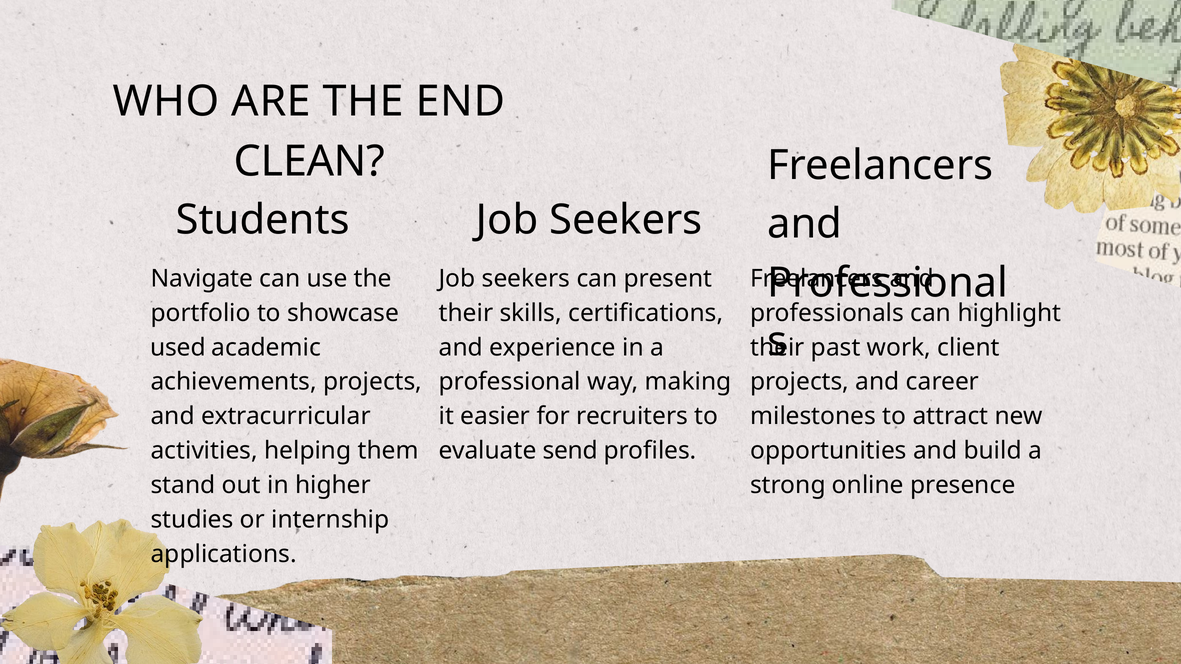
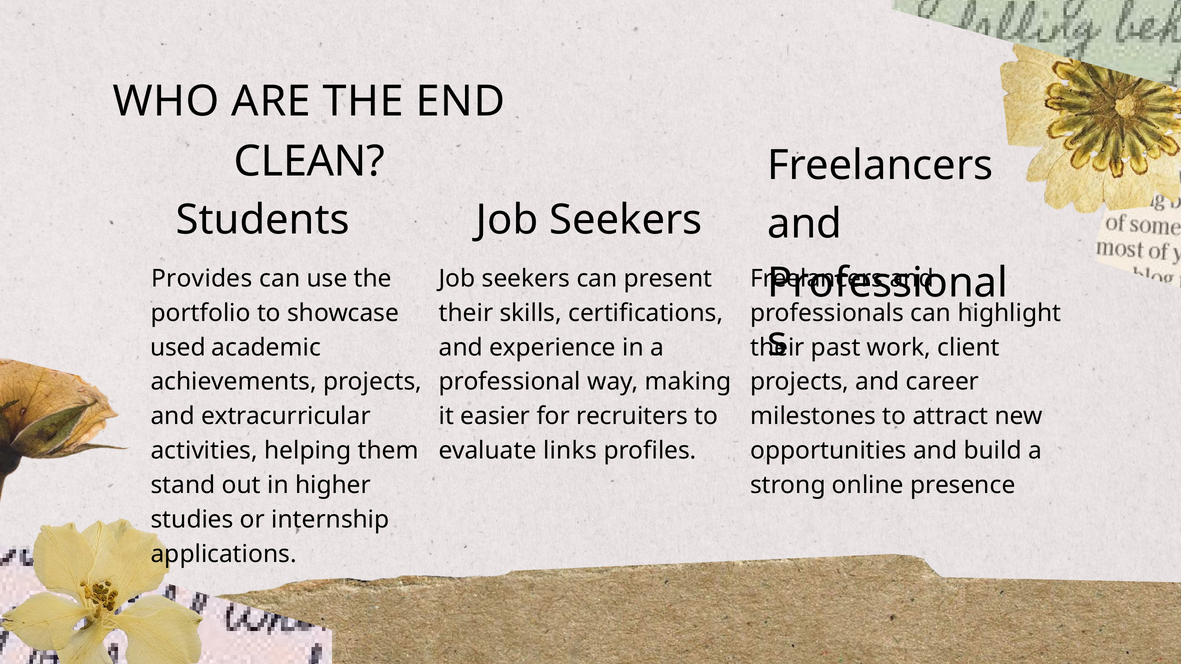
Navigate: Navigate -> Provides
send: send -> links
